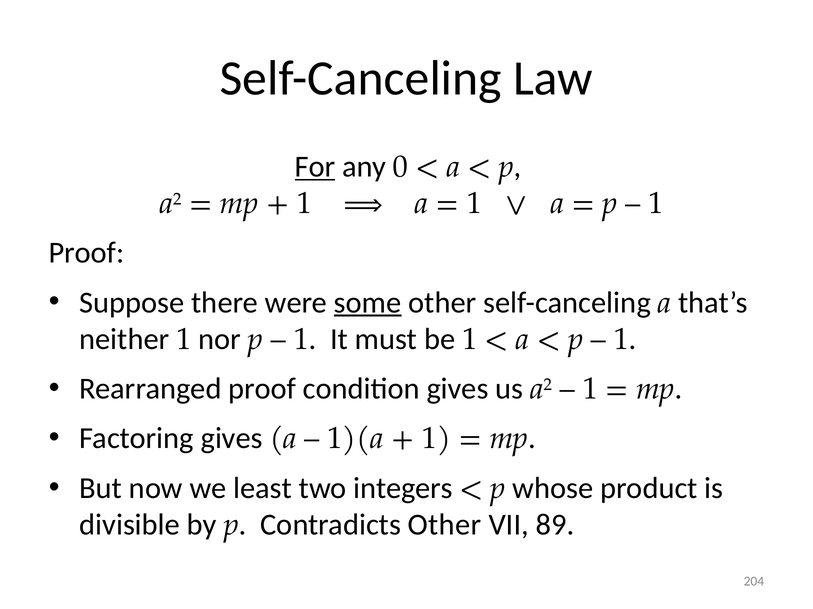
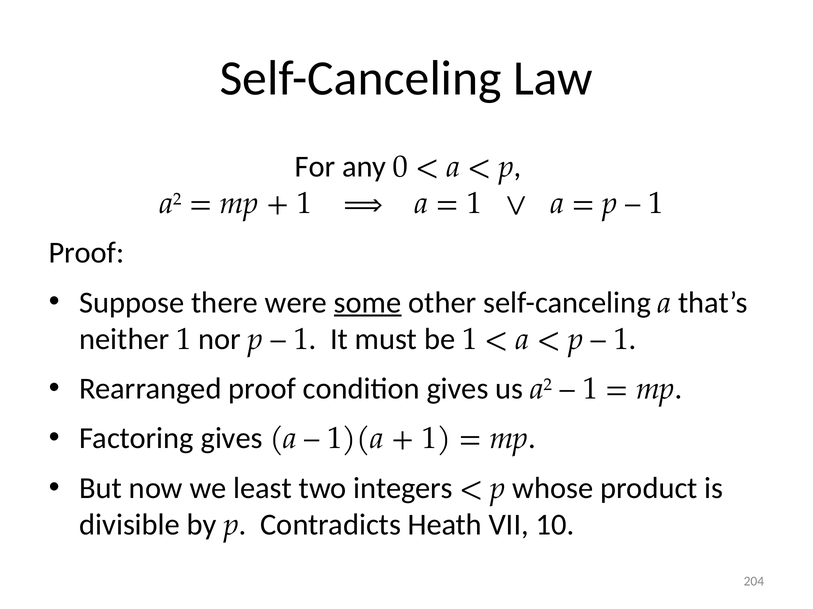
For underline: present -> none
Contradicts Other: Other -> Heath
89: 89 -> 10
